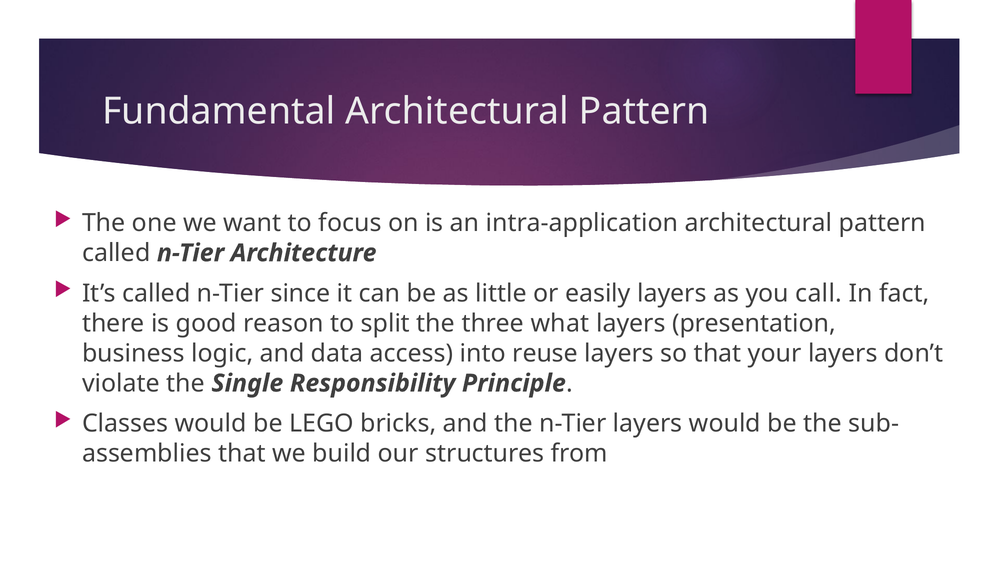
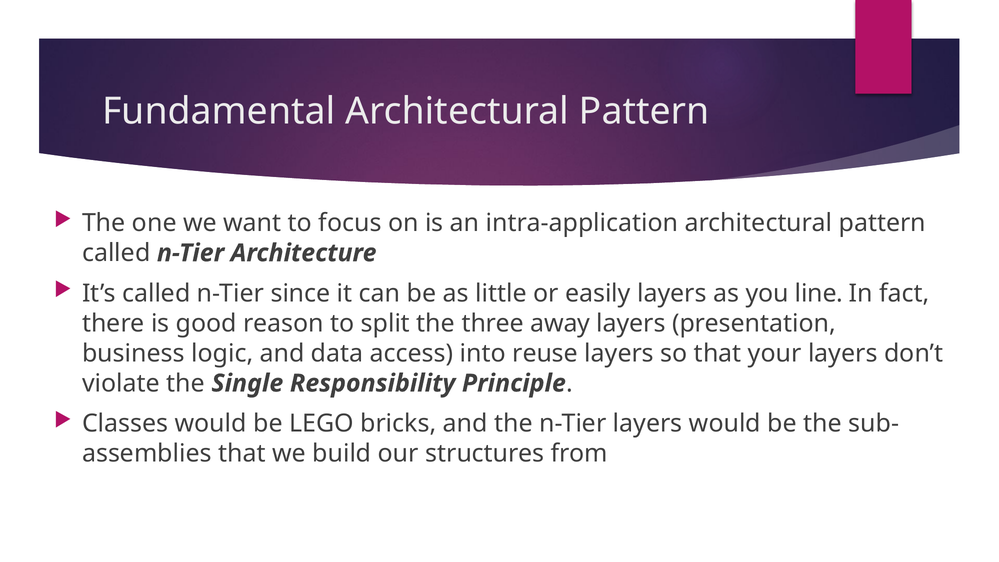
call: call -> line
what: what -> away
